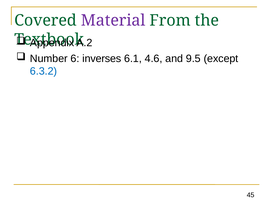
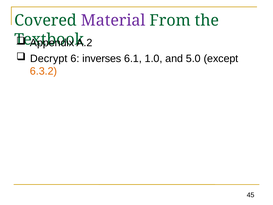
Number: Number -> Decrypt
4.6: 4.6 -> 1.0
9.5: 9.5 -> 5.0
6.3.2 colour: blue -> orange
